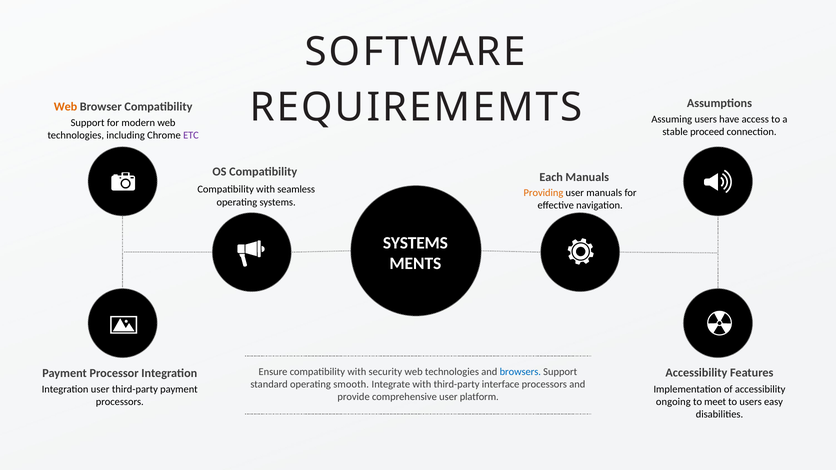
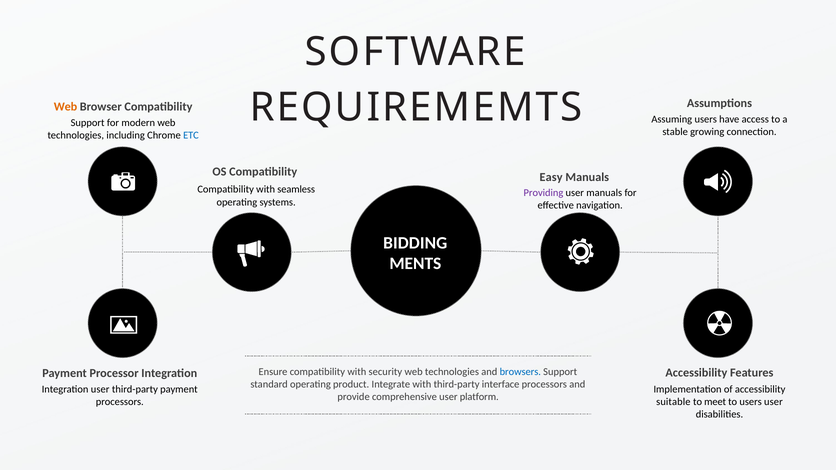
proceed: proceed -> growing
ETC colour: purple -> blue
Each: Each -> Easy
Providing colour: orange -> purple
SYSTEMS at (415, 243): SYSTEMS -> BIDDING
smooth: smooth -> product
ongoing: ongoing -> suitable
users easy: easy -> user
